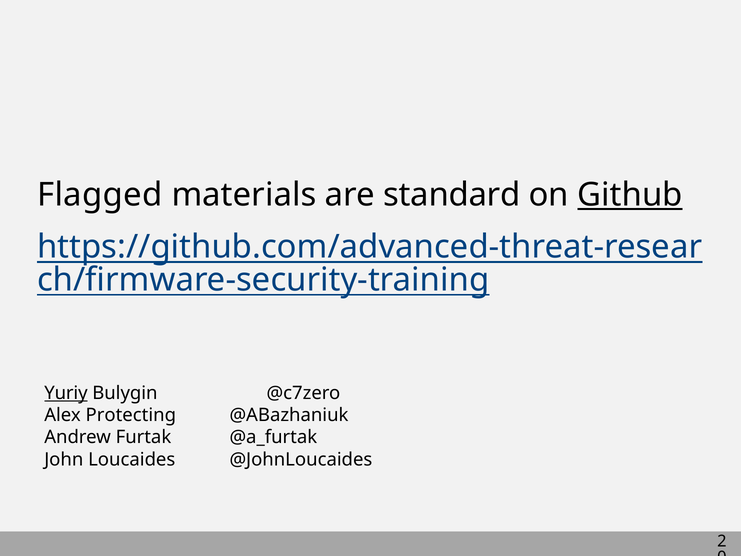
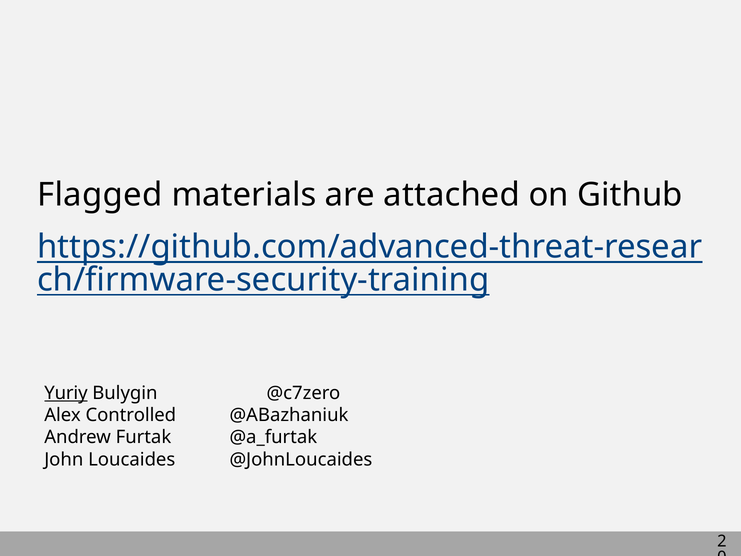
standard: standard -> attached
Github underline: present -> none
Protecting: Protecting -> Controlled
